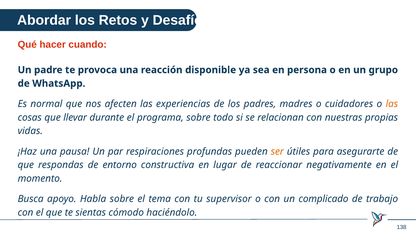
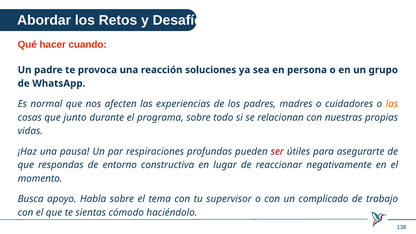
disponible: disponible -> soluciones
llevar: llevar -> junto
ser colour: orange -> red
